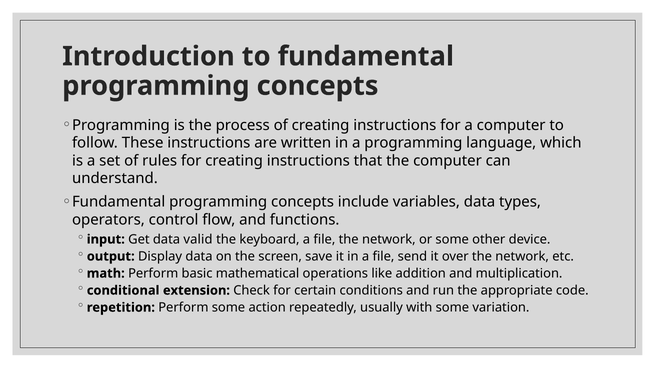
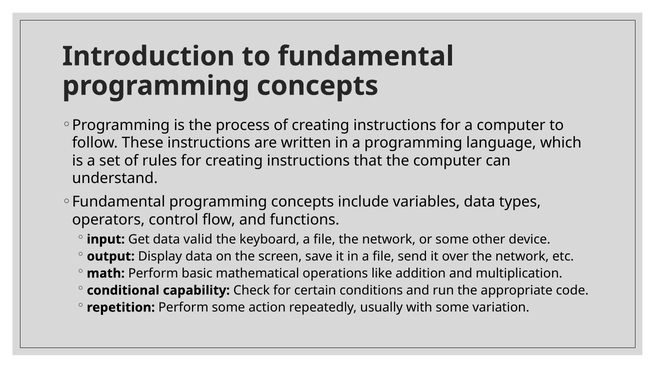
extension: extension -> capability
